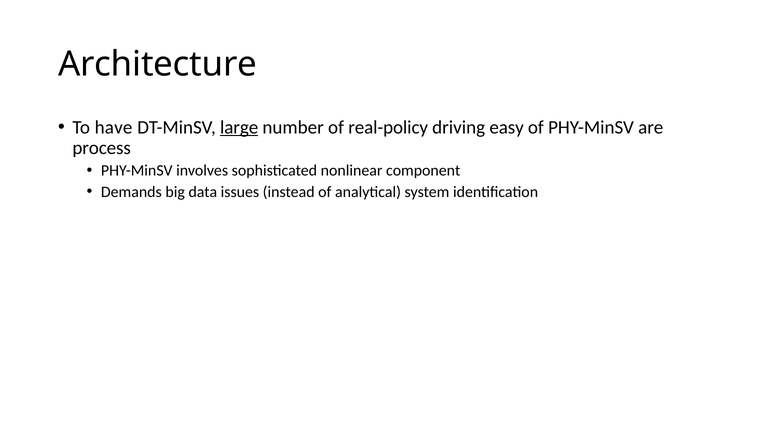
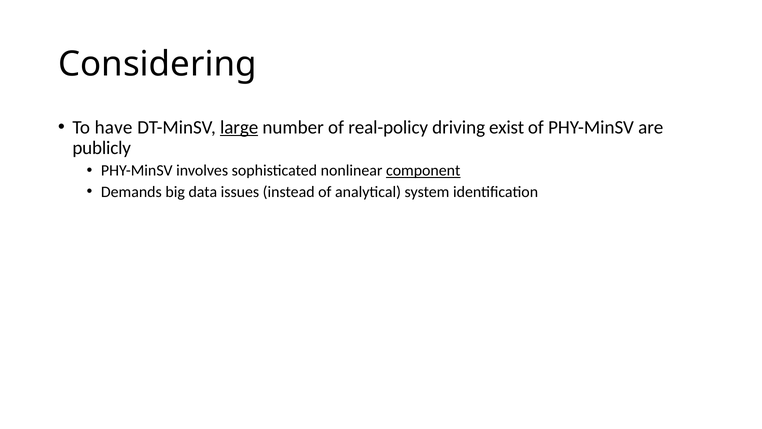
Architecture: Architecture -> Considering
easy: easy -> exist
process: process -> publicly
component underline: none -> present
